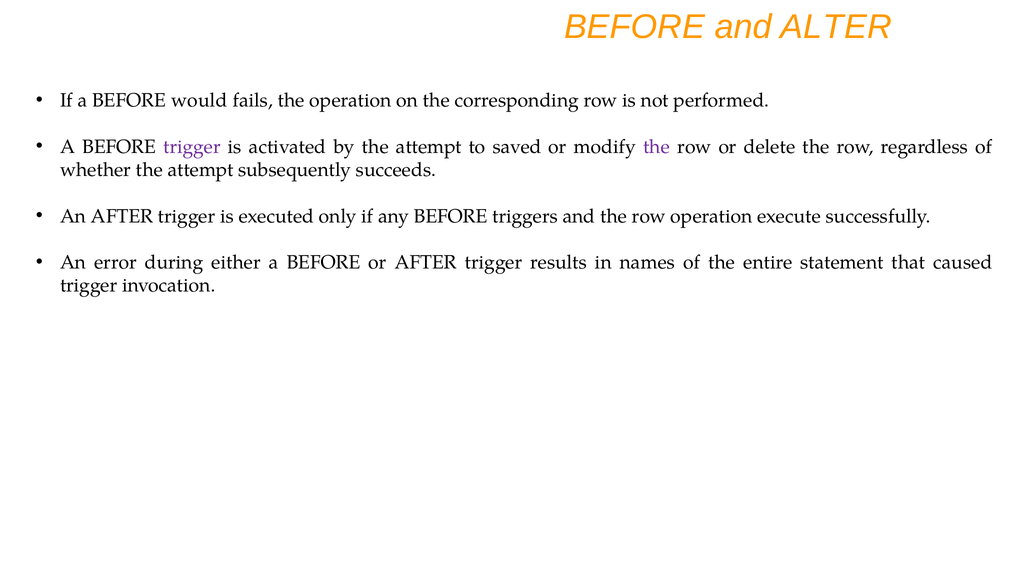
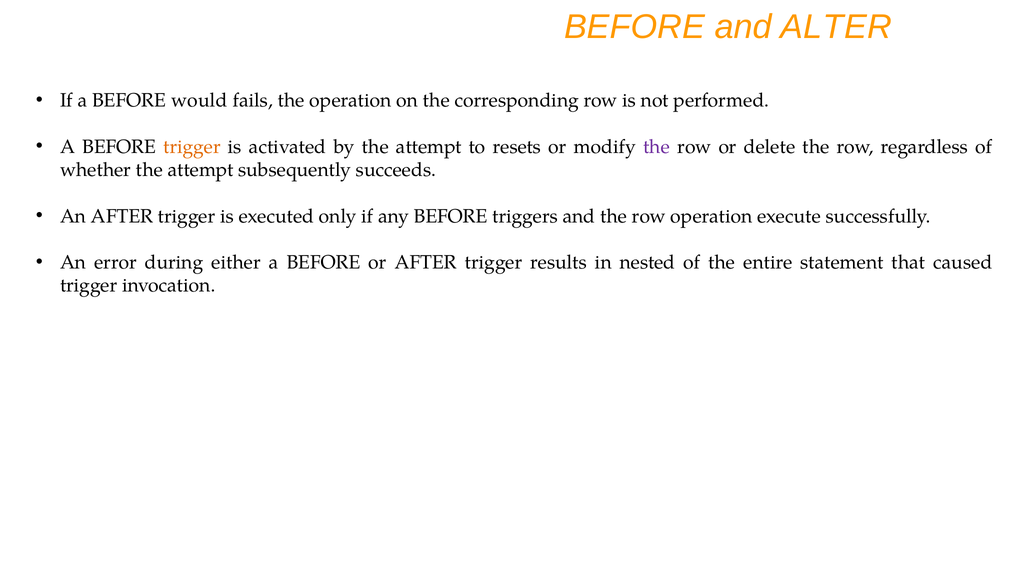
trigger at (192, 147) colour: purple -> orange
saved: saved -> resets
names: names -> nested
